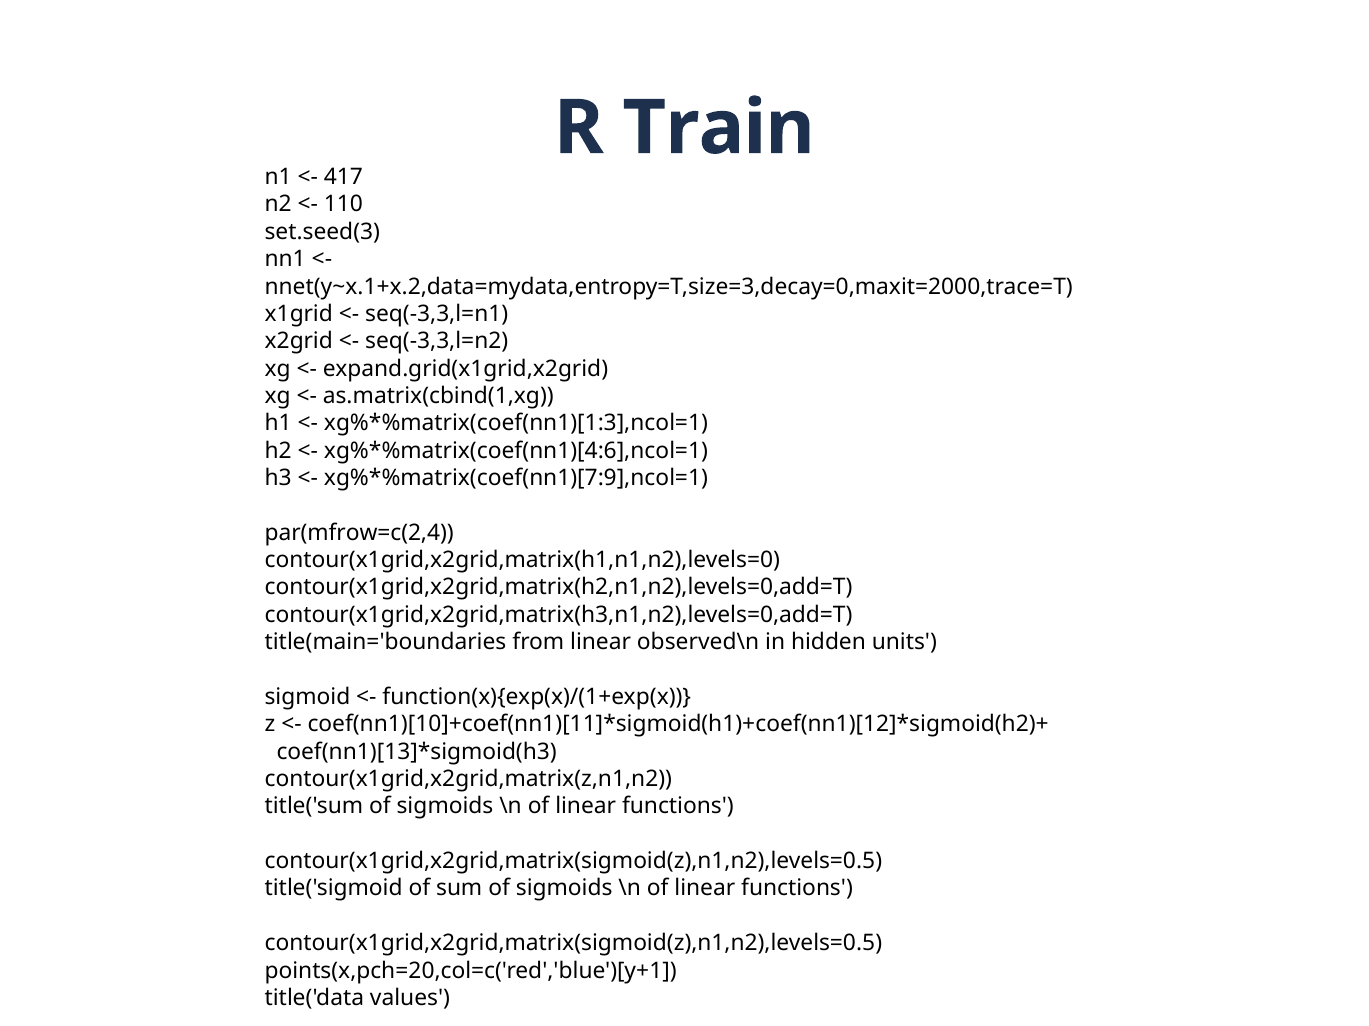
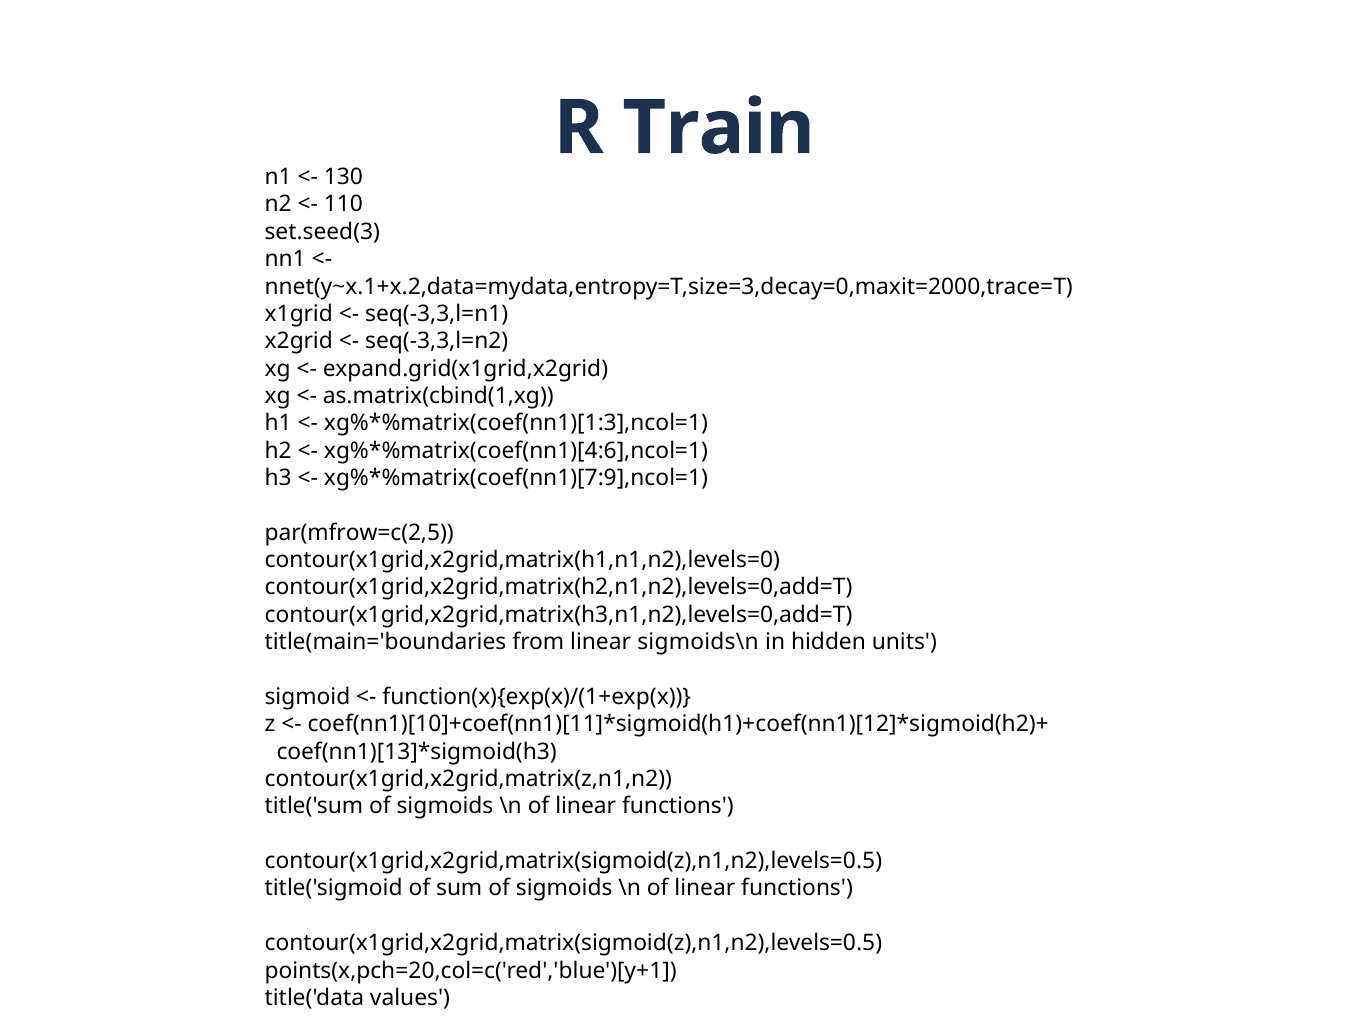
417: 417 -> 130
par(mfrow=c(2,4: par(mfrow=c(2,4 -> par(mfrow=c(2,5
observed\n: observed\n -> sigmoids\n
